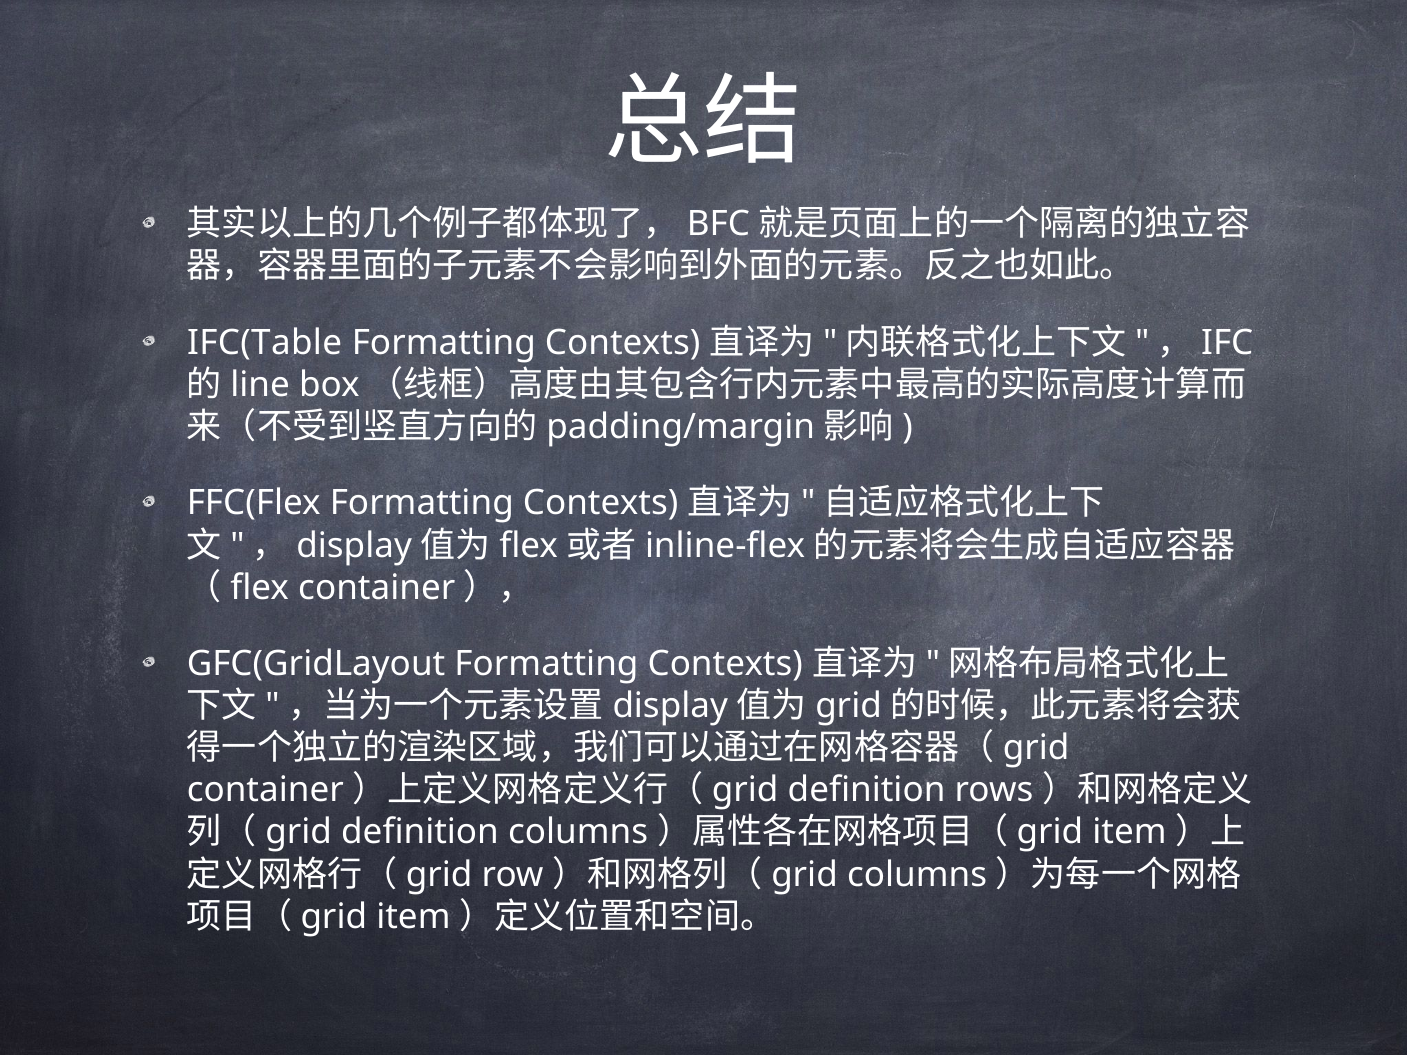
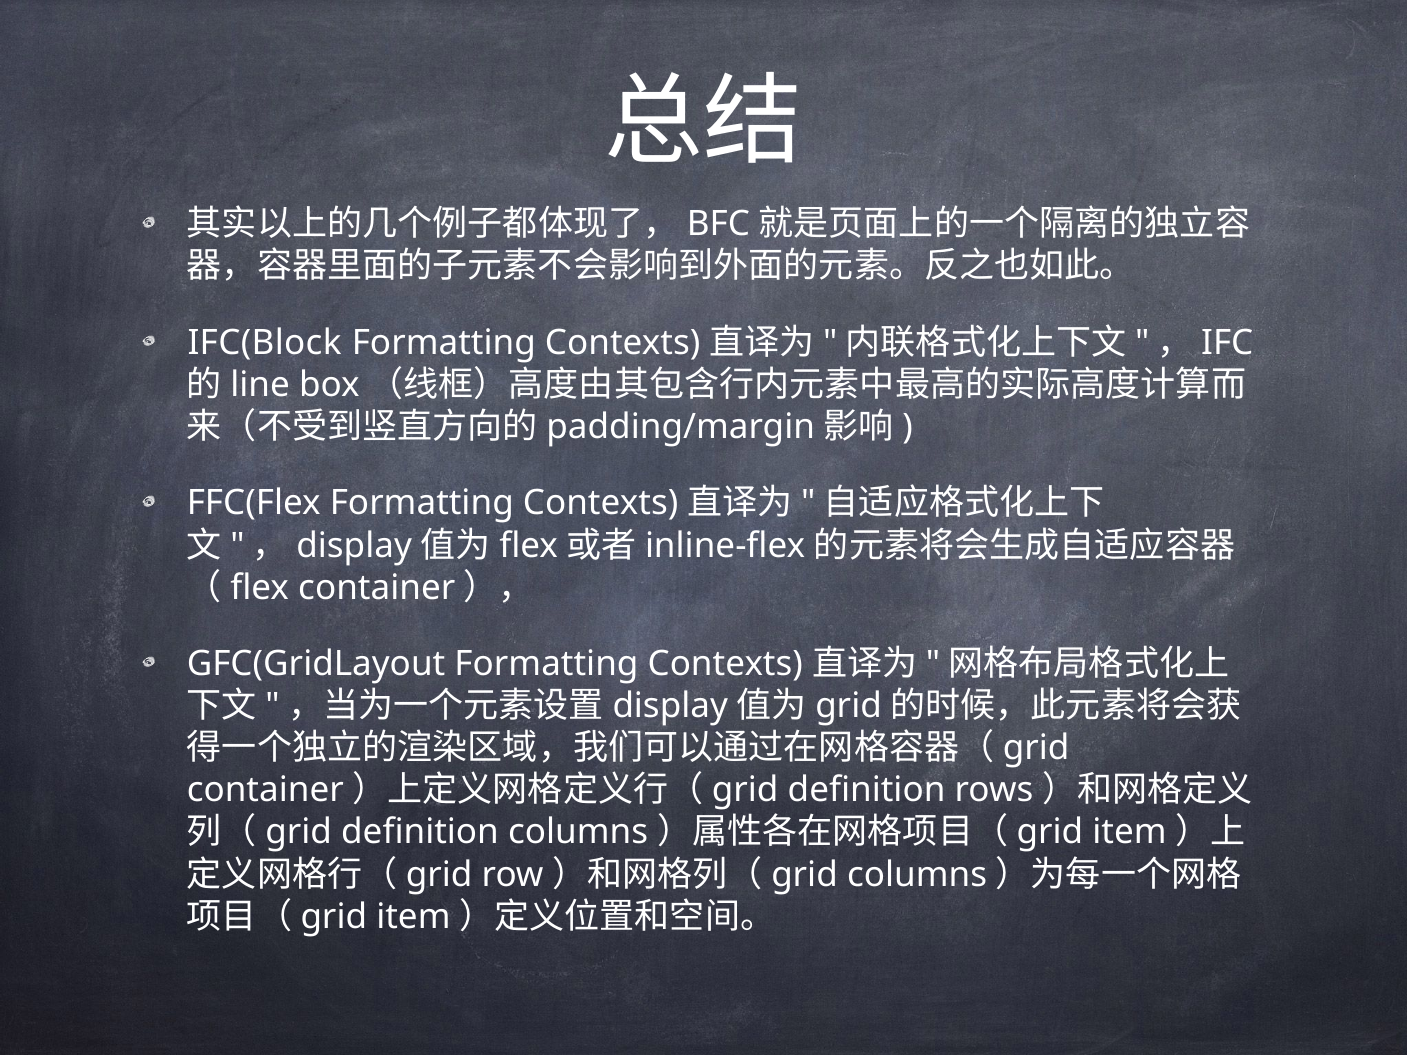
IFC(Table: IFC(Table -> IFC(Block
